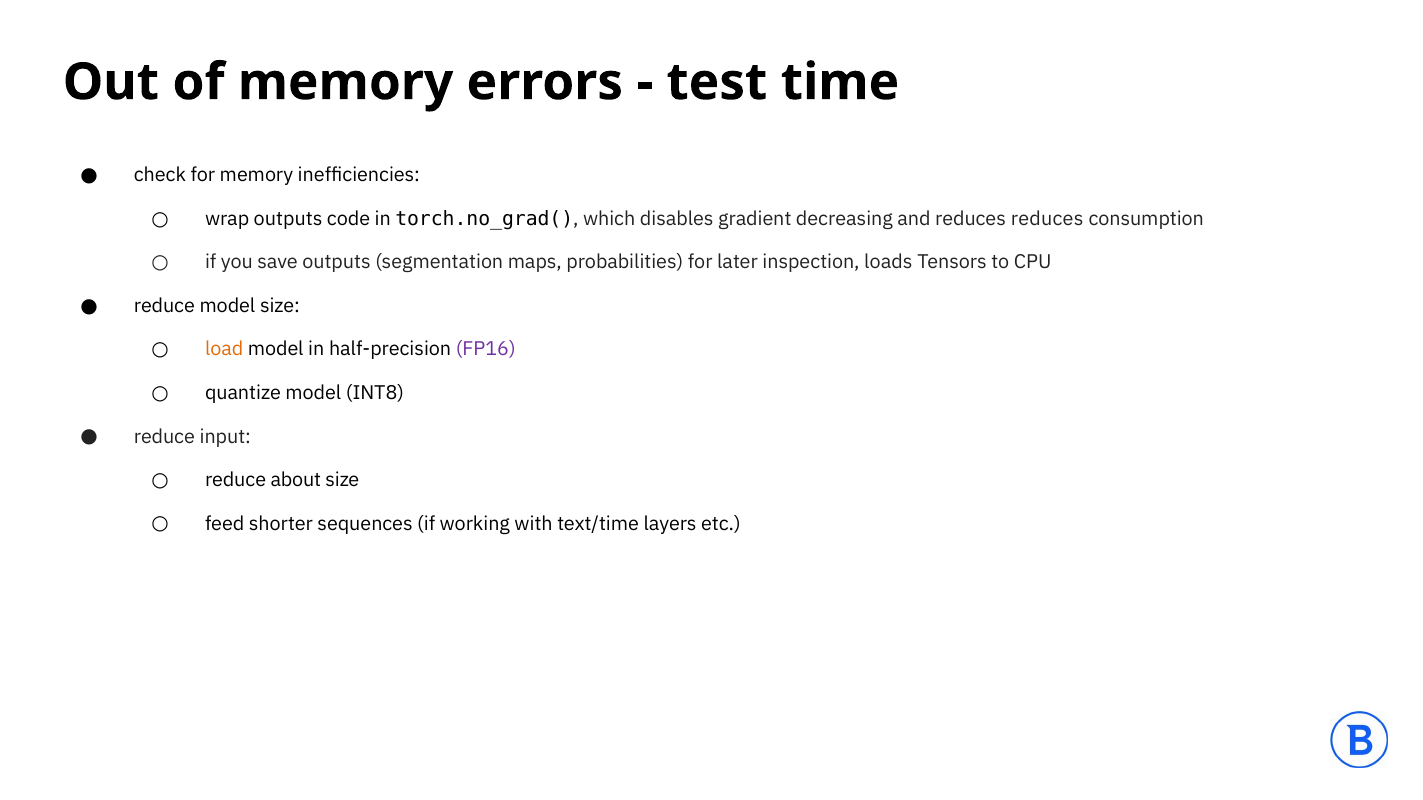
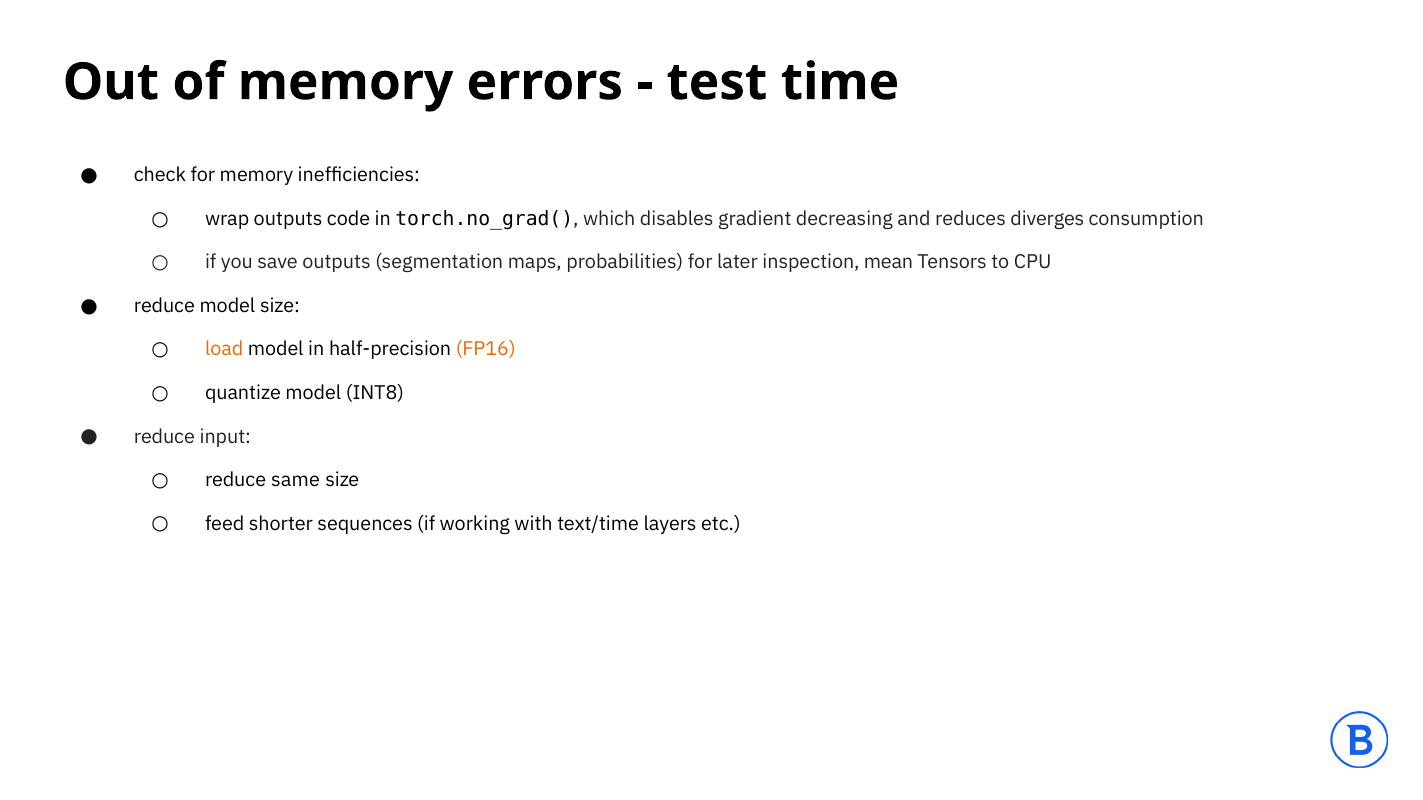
reduces reduces: reduces -> diverges
loads: loads -> mean
FP16 colour: purple -> orange
about: about -> same
